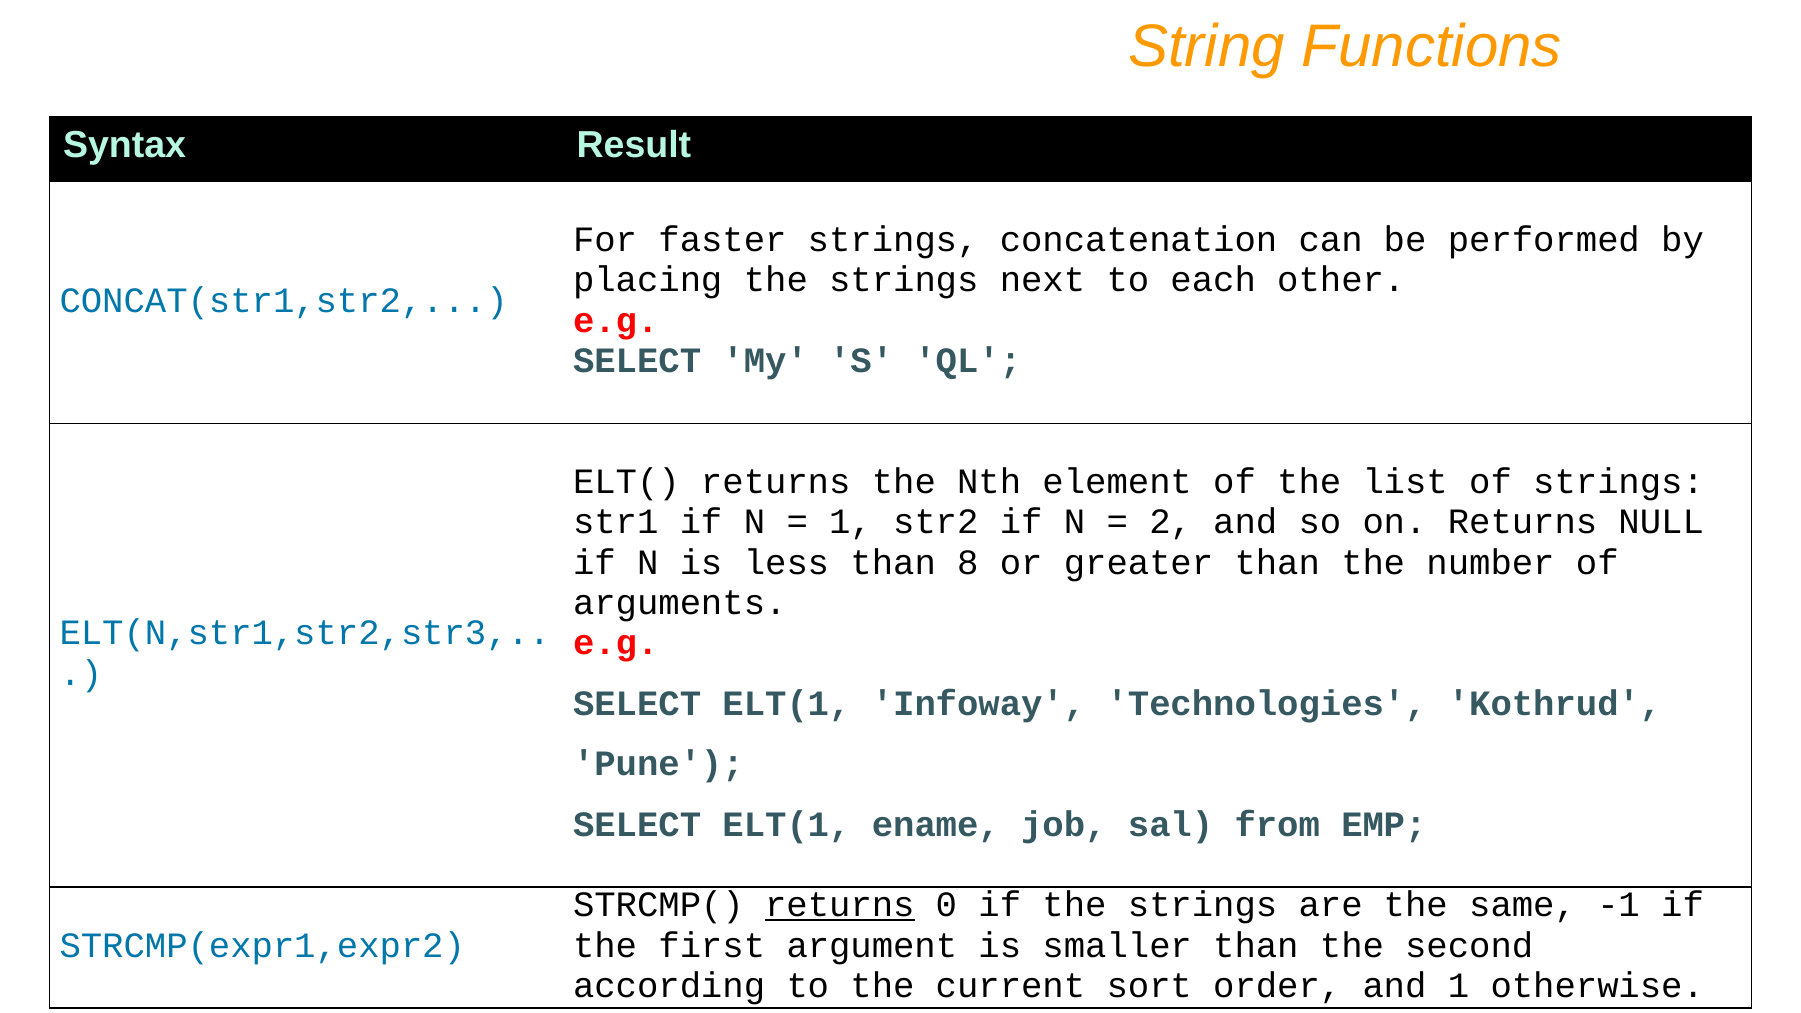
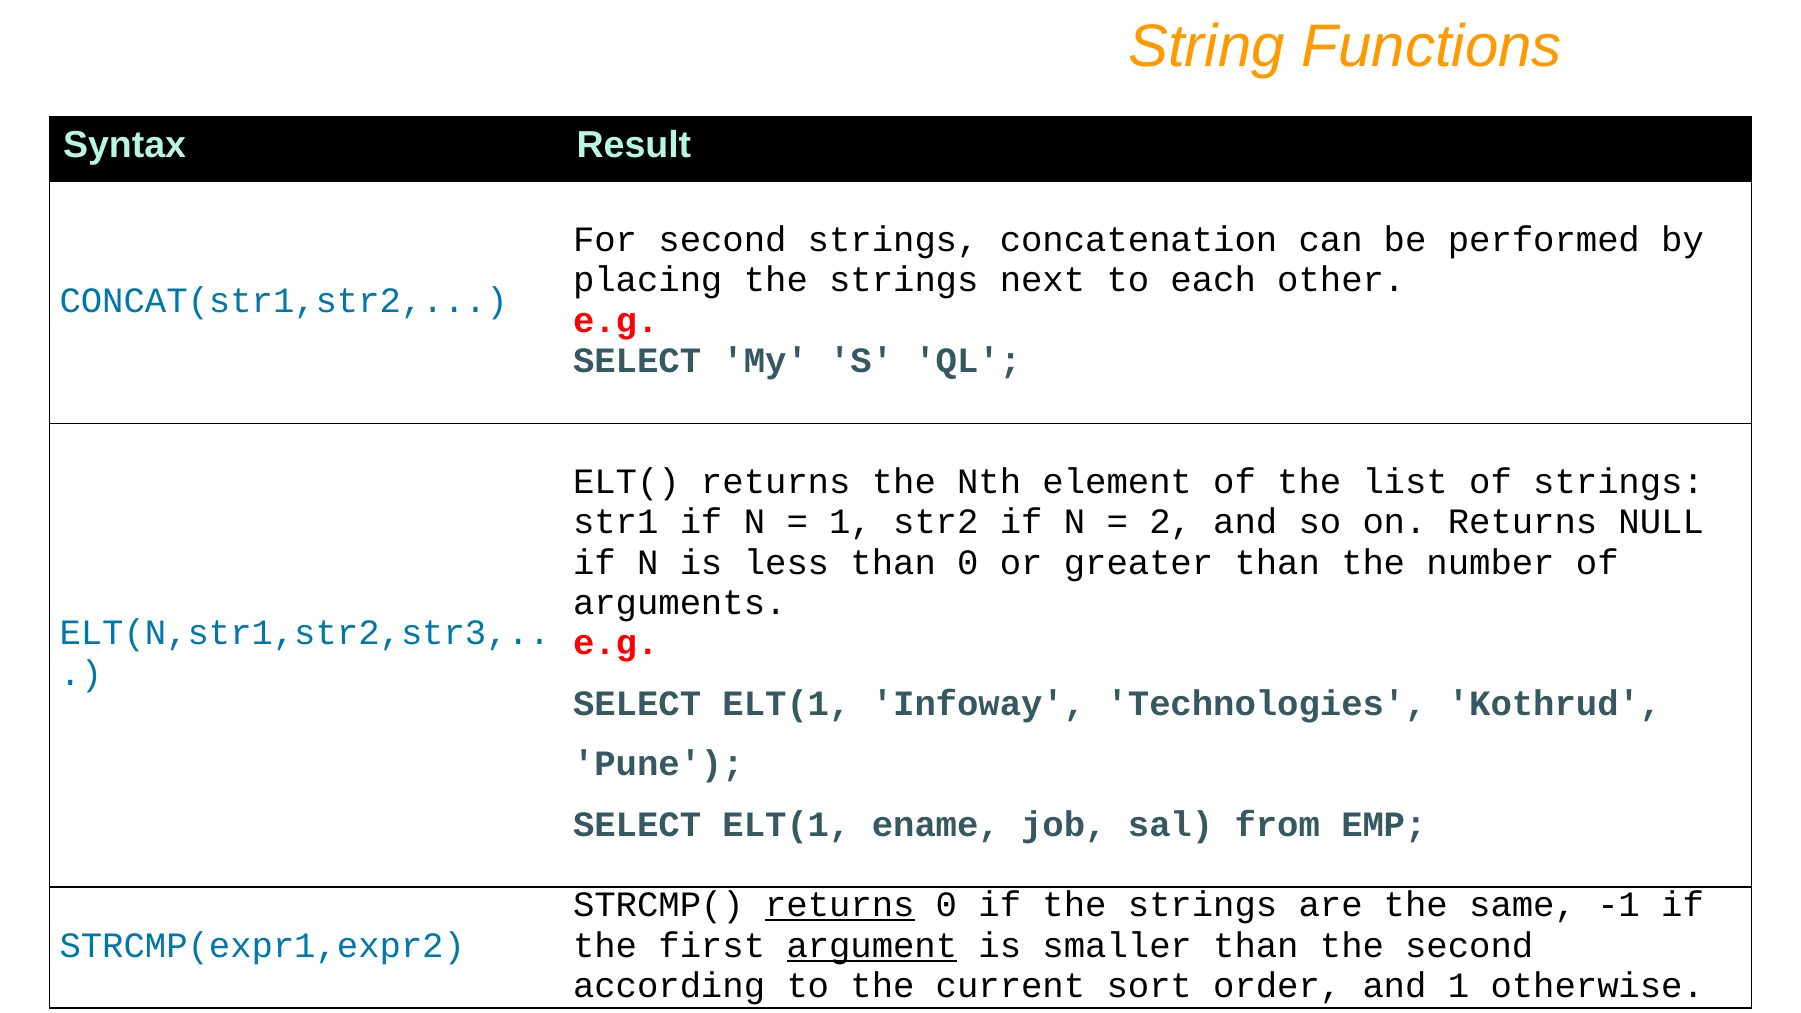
For faster: faster -> second
than 8: 8 -> 0
argument underline: none -> present
